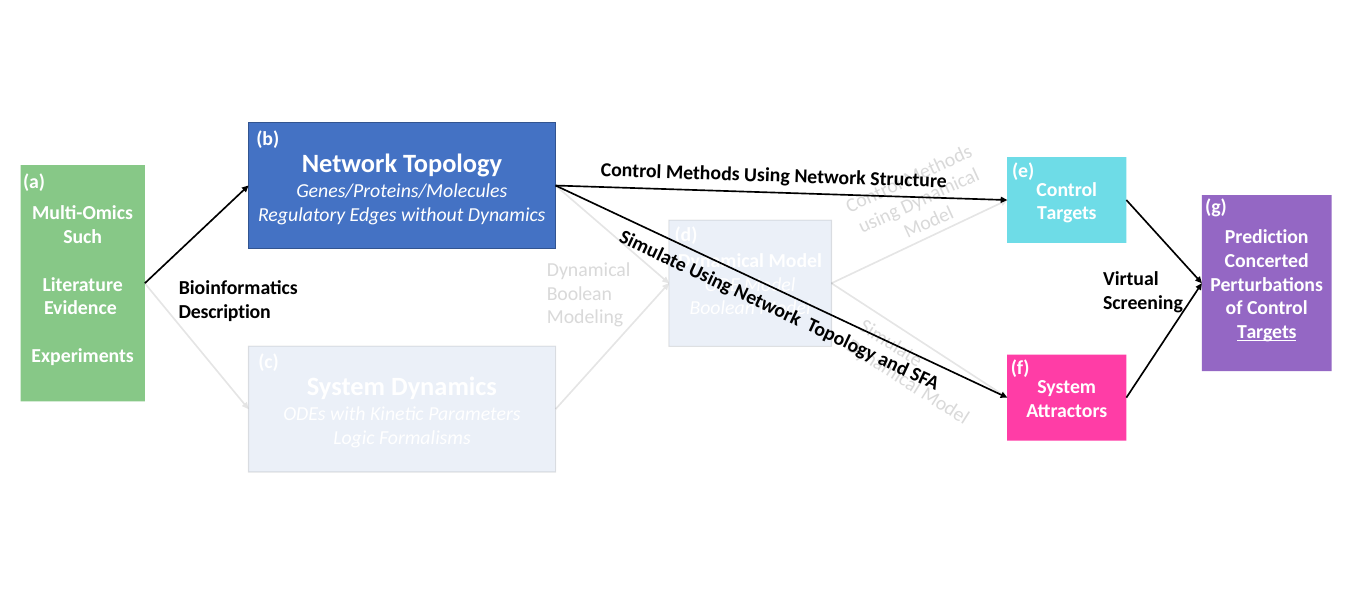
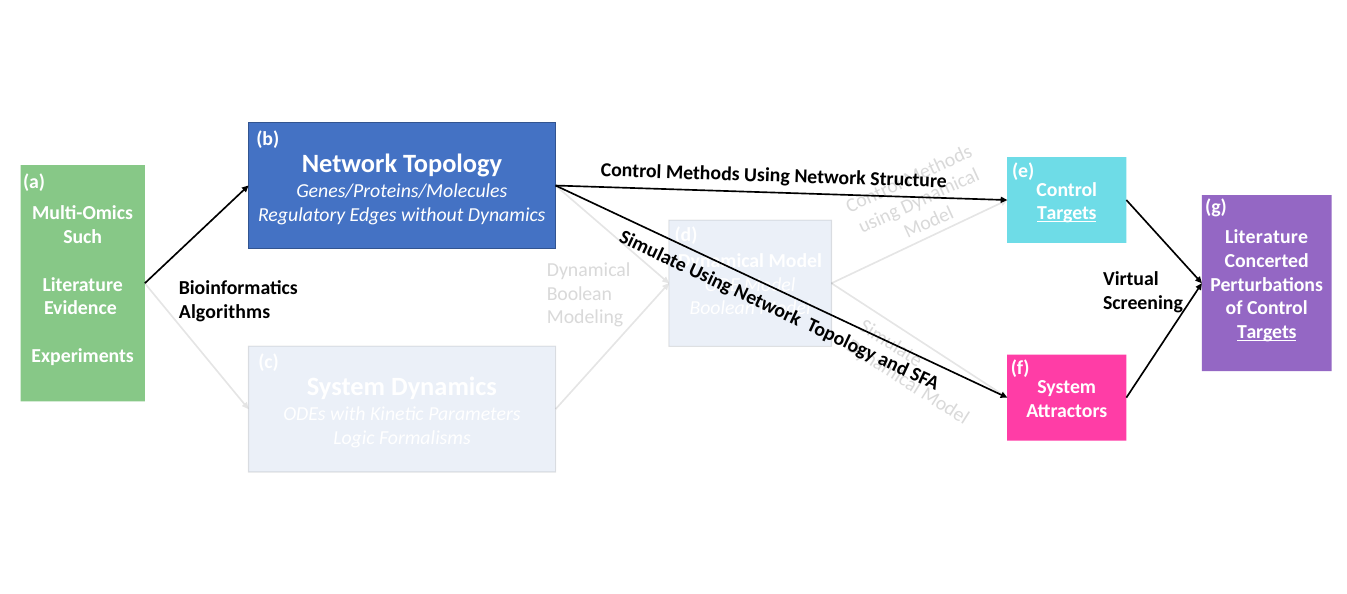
Targets at (1067, 213) underline: none -> present
Prediction at (1267, 237): Prediction -> Literature
Description: Description -> Algorithms
